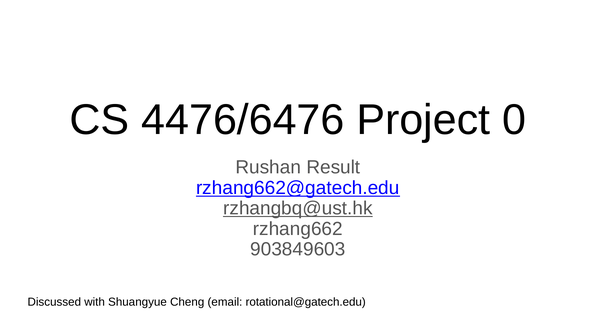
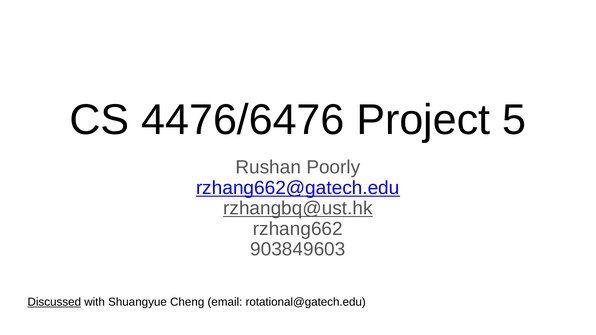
0: 0 -> 5
Result: Result -> Poorly
Discussed underline: none -> present
